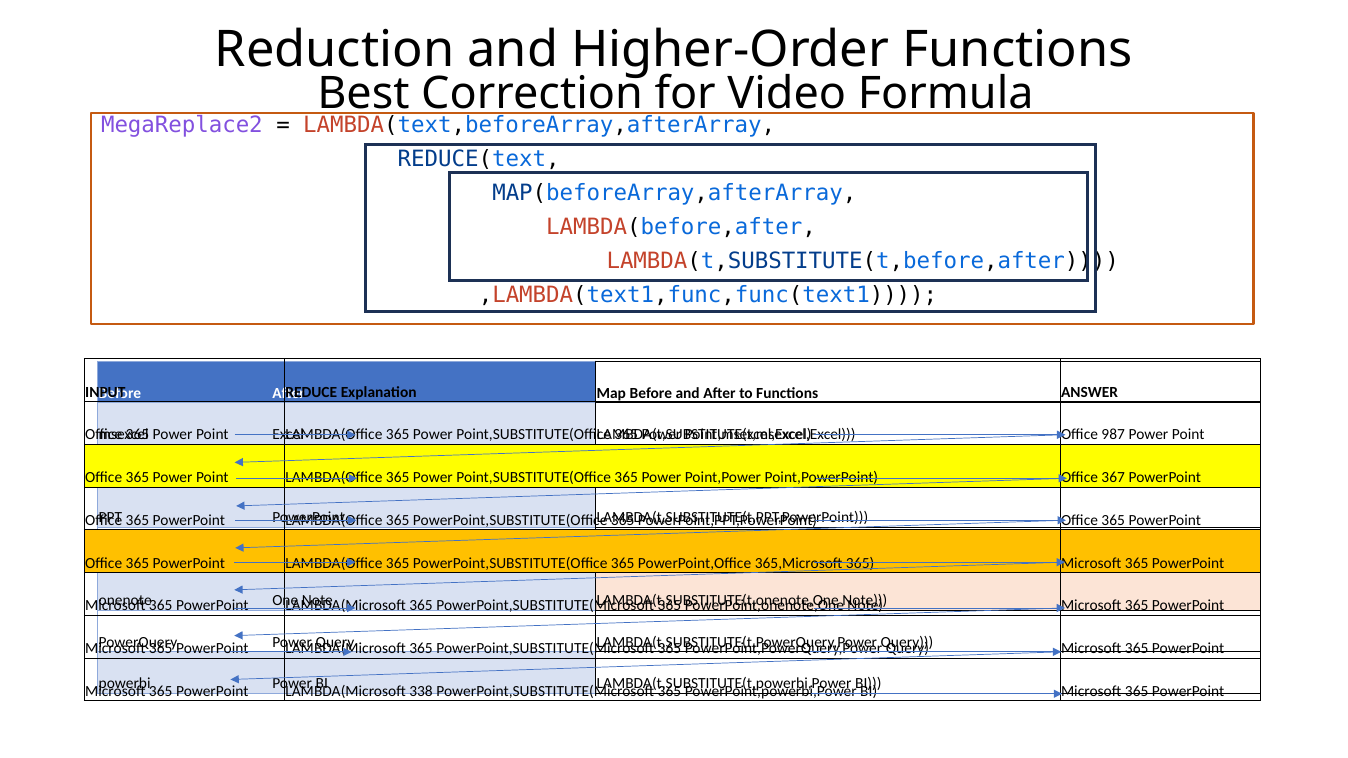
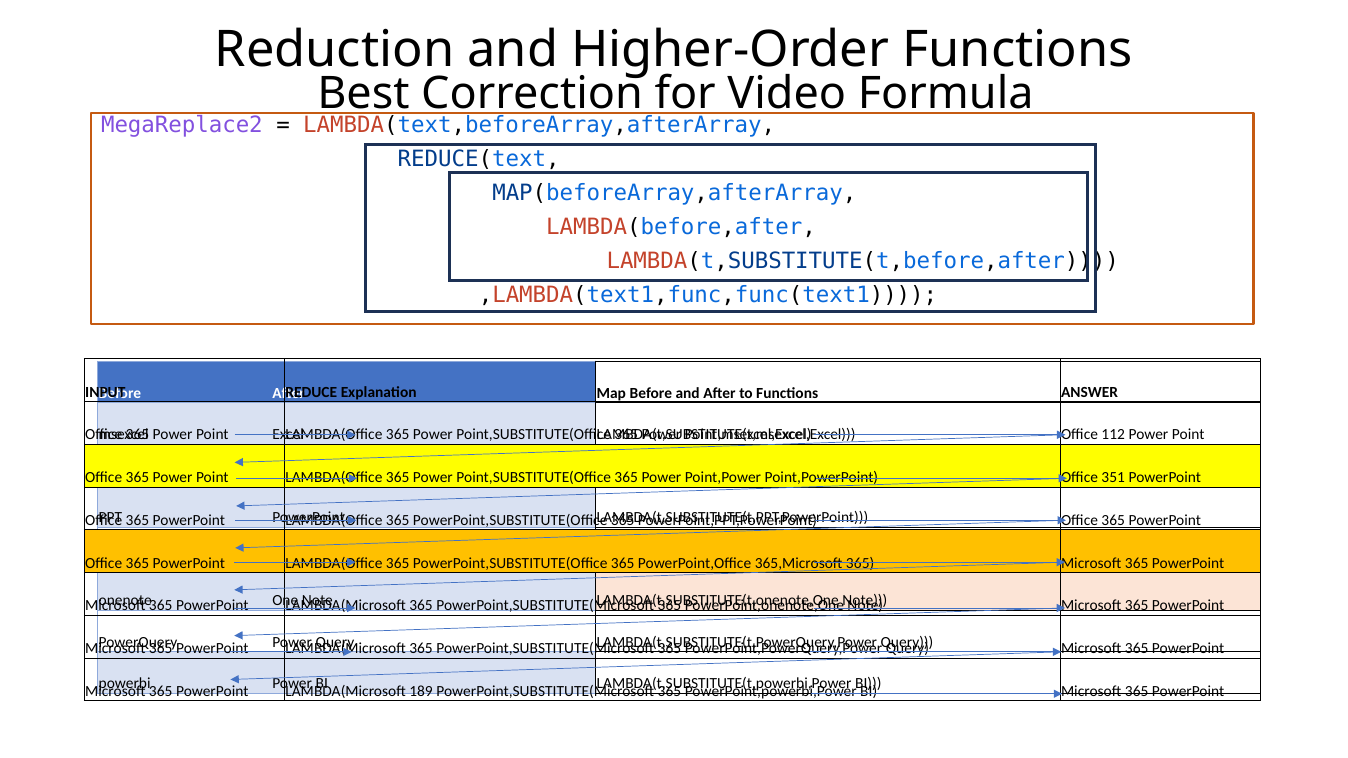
987: 987 -> 112
367: 367 -> 351
338: 338 -> 189
